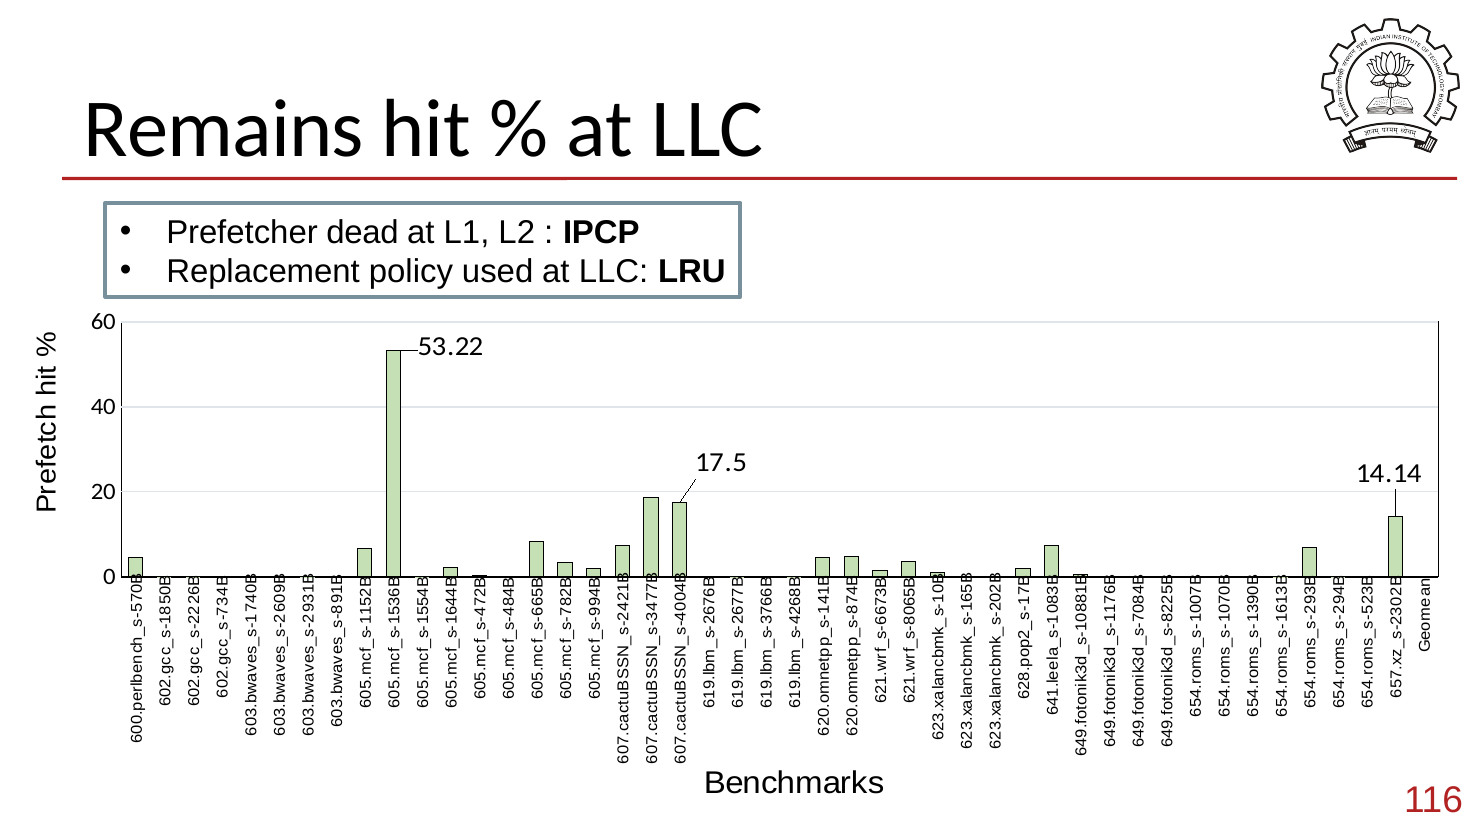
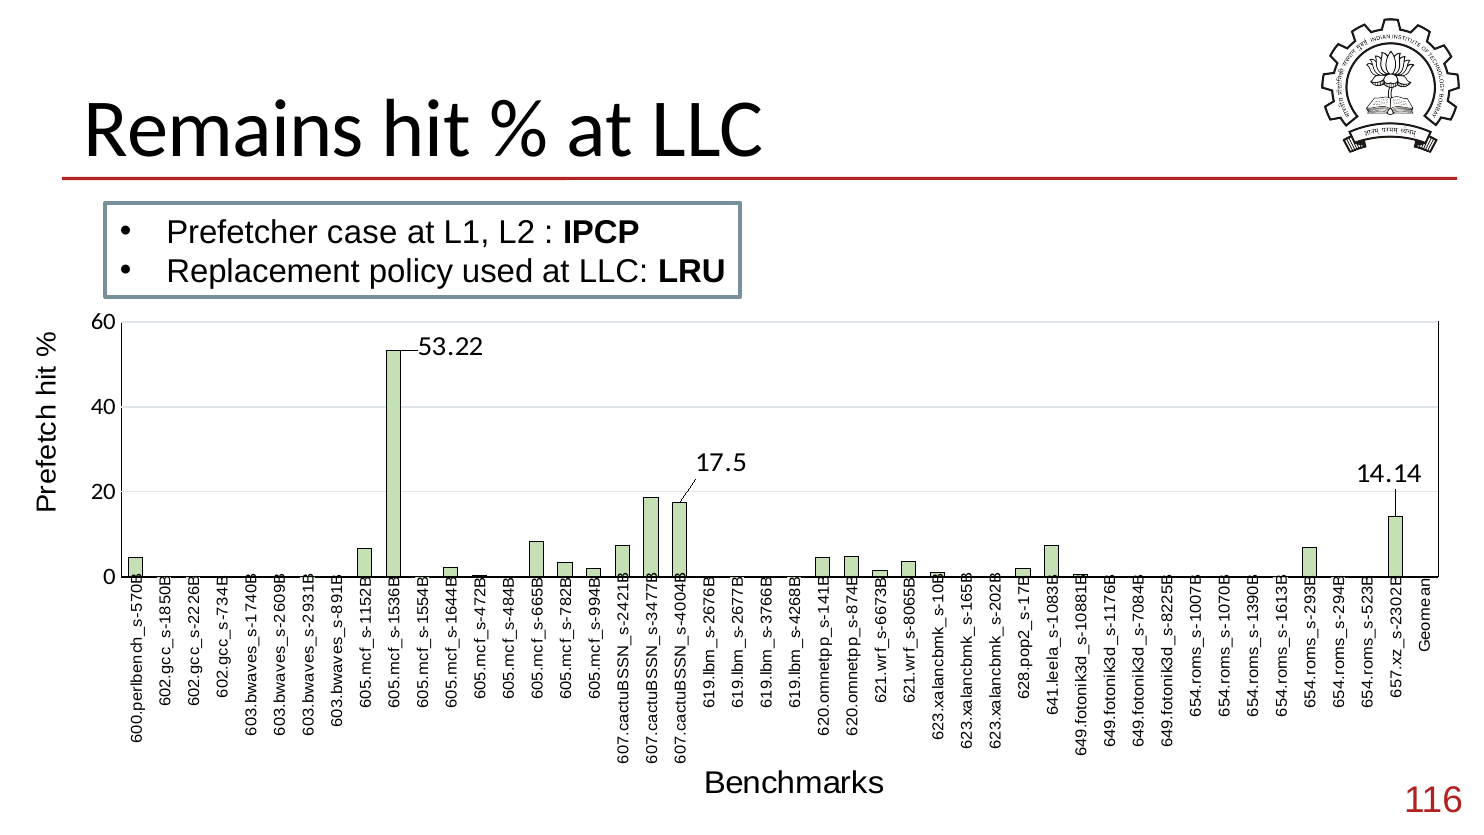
dead: dead -> case
